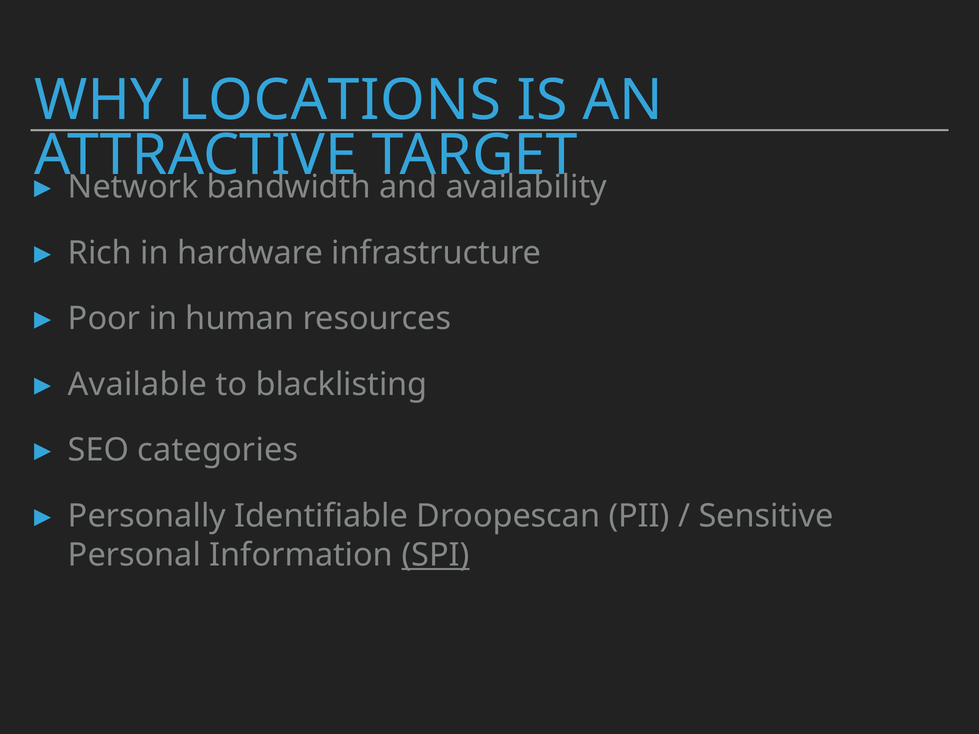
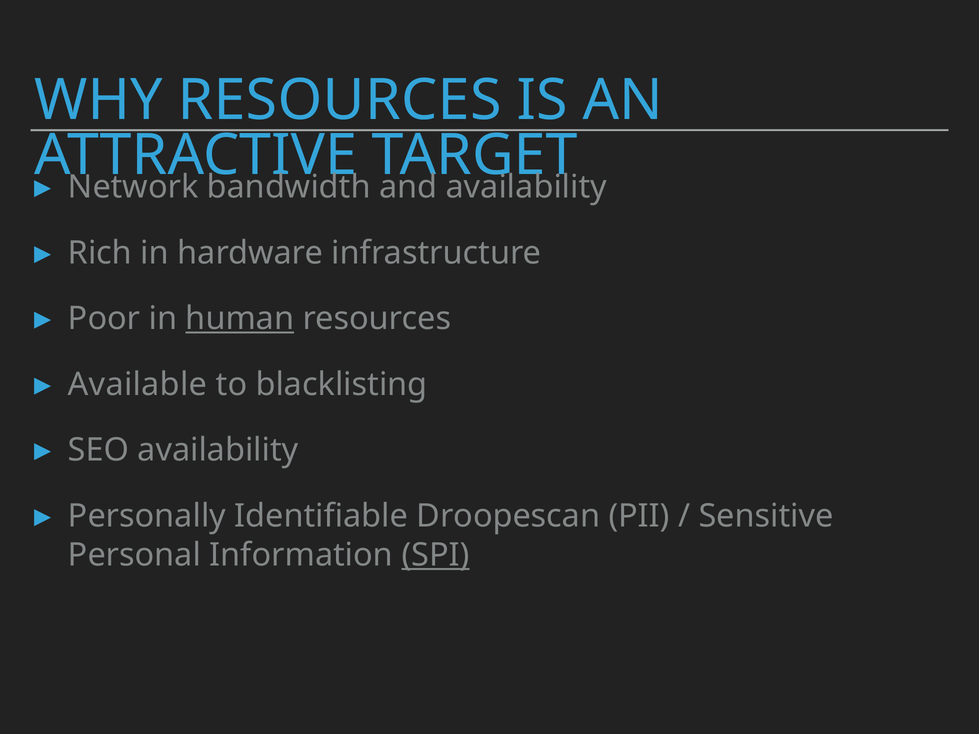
WHY LOCATIONS: LOCATIONS -> RESOURCES
human underline: none -> present
SEO categories: categories -> availability
